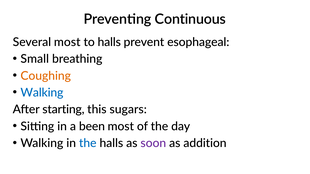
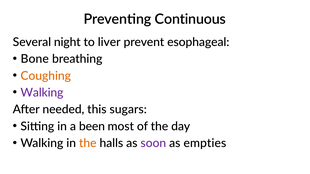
Several most: most -> night
to halls: halls -> liver
Small: Small -> Bone
Walking at (42, 93) colour: blue -> purple
starting: starting -> needed
the at (88, 144) colour: blue -> orange
addition: addition -> empties
